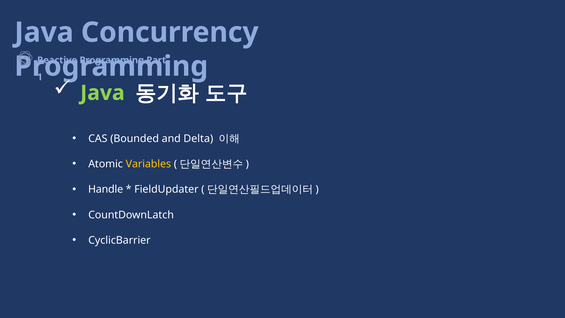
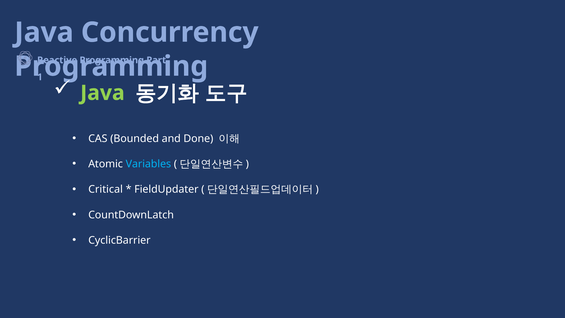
Delta: Delta -> Done
Variables colour: yellow -> light blue
Handle: Handle -> Critical
